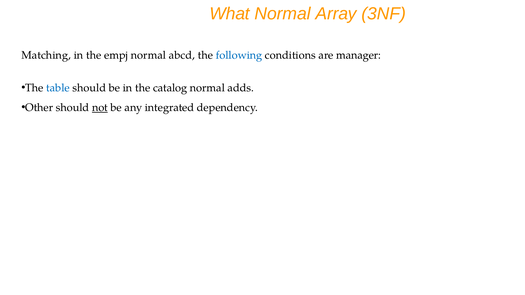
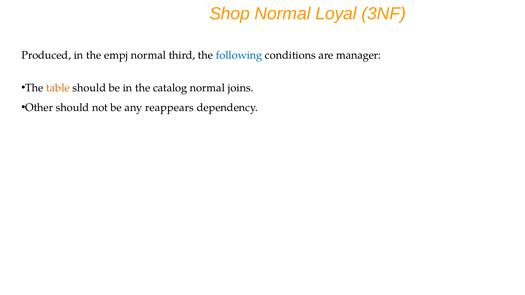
What: What -> Shop
Array: Array -> Loyal
Matching: Matching -> Produced
abcd: abcd -> third
table colour: blue -> orange
adds: adds -> joins
not underline: present -> none
integrated: integrated -> reappears
